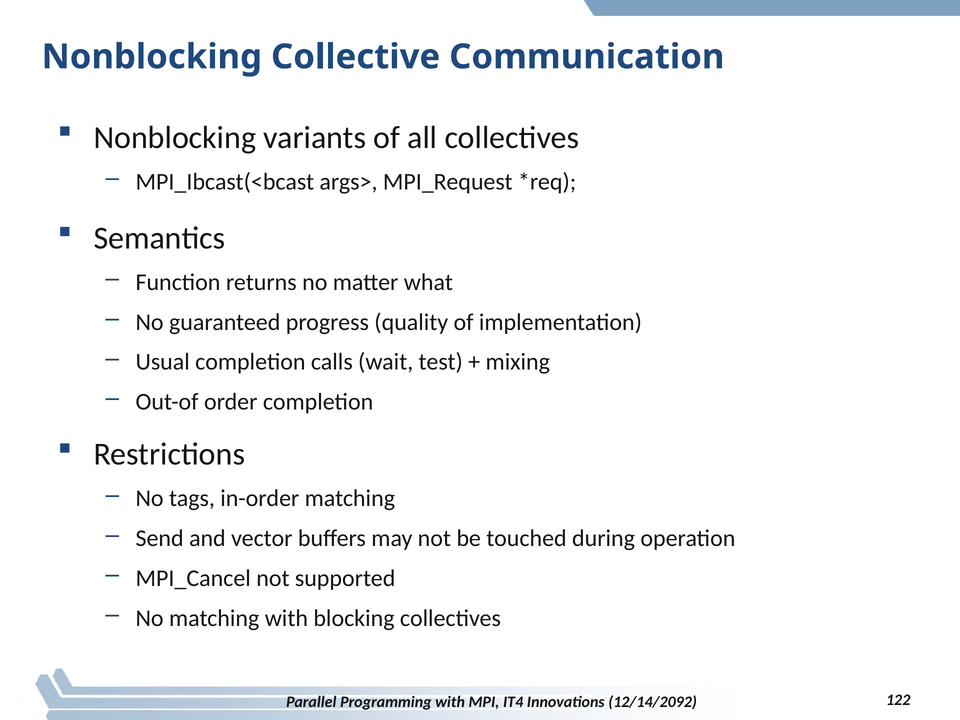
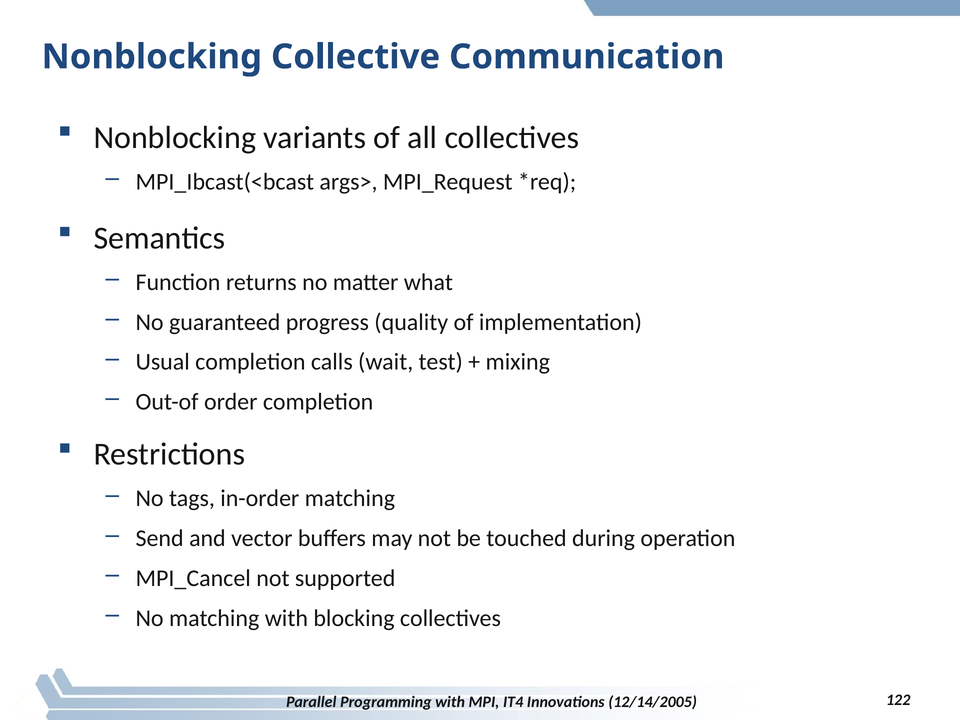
12/14/2092: 12/14/2092 -> 12/14/2005
